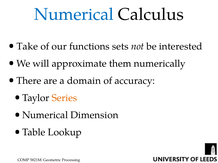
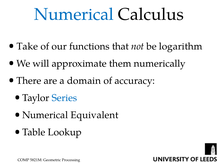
sets: sets -> that
interested: interested -> logarithm
Series colour: orange -> blue
Dimension: Dimension -> Equivalent
